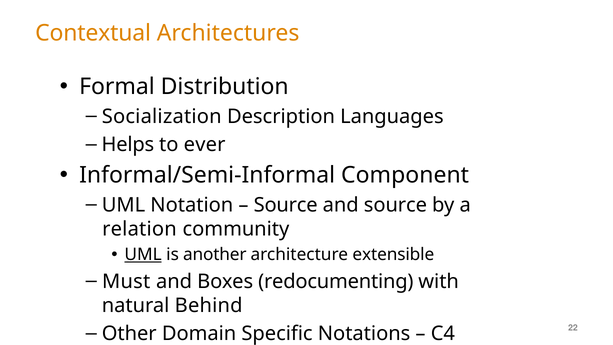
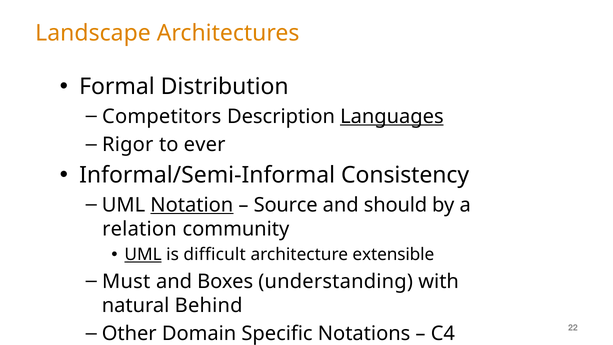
Contextual: Contextual -> Landscape
Socialization: Socialization -> Competitors
Languages underline: none -> present
Helps: Helps -> Rigor
Component: Component -> Consistency
Notation underline: none -> present
and source: source -> should
another: another -> difficult
redocumenting: redocumenting -> understanding
